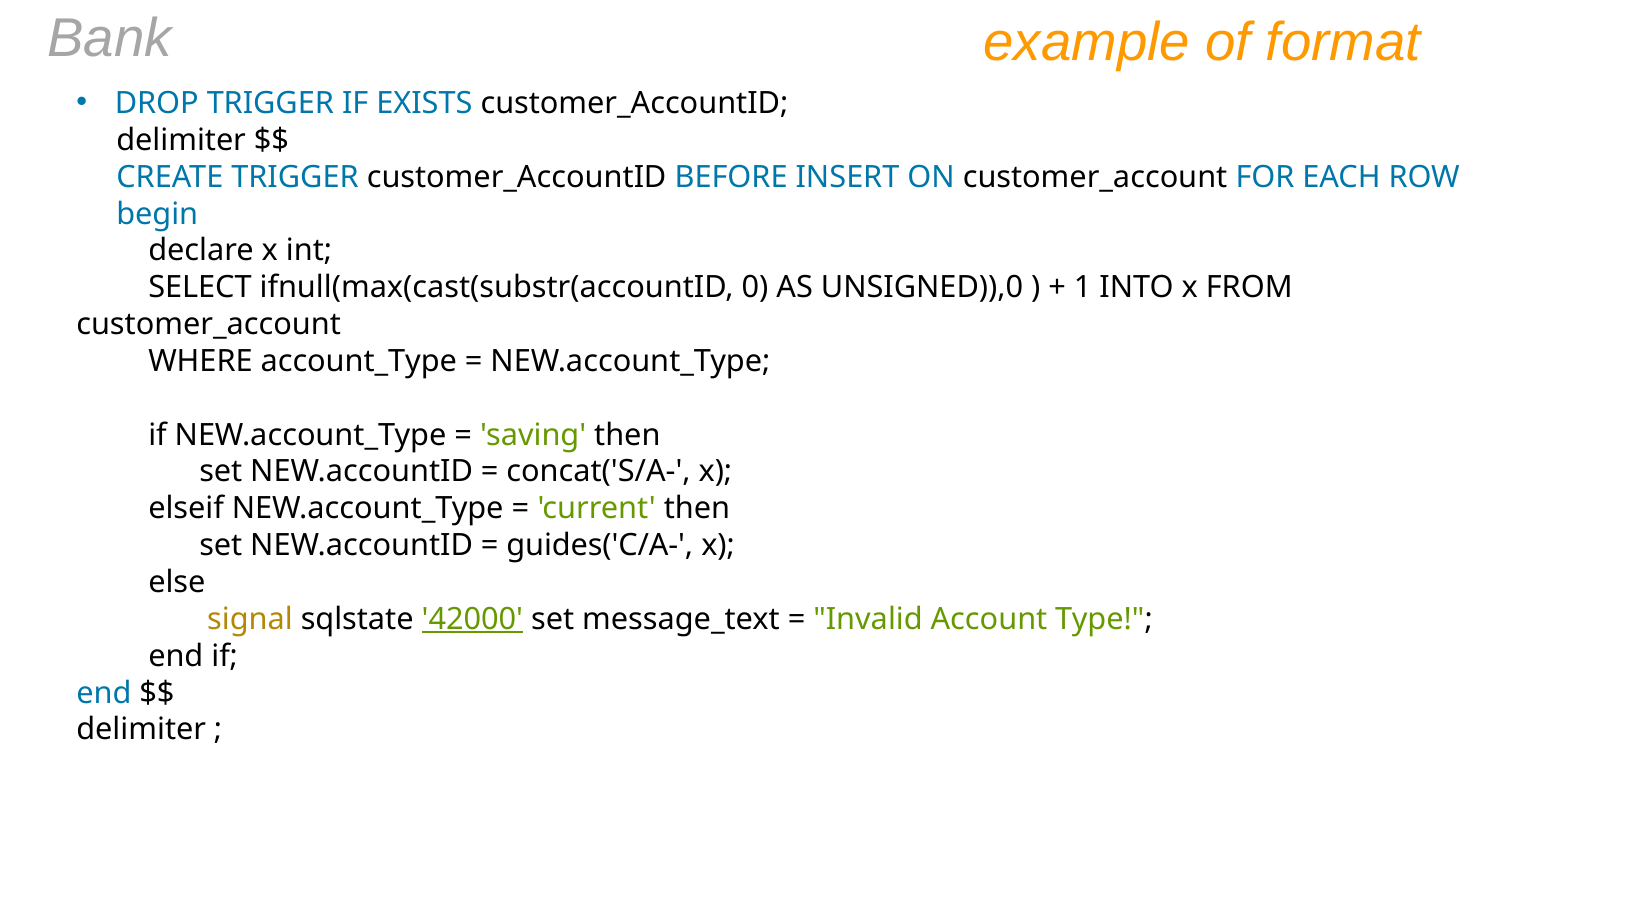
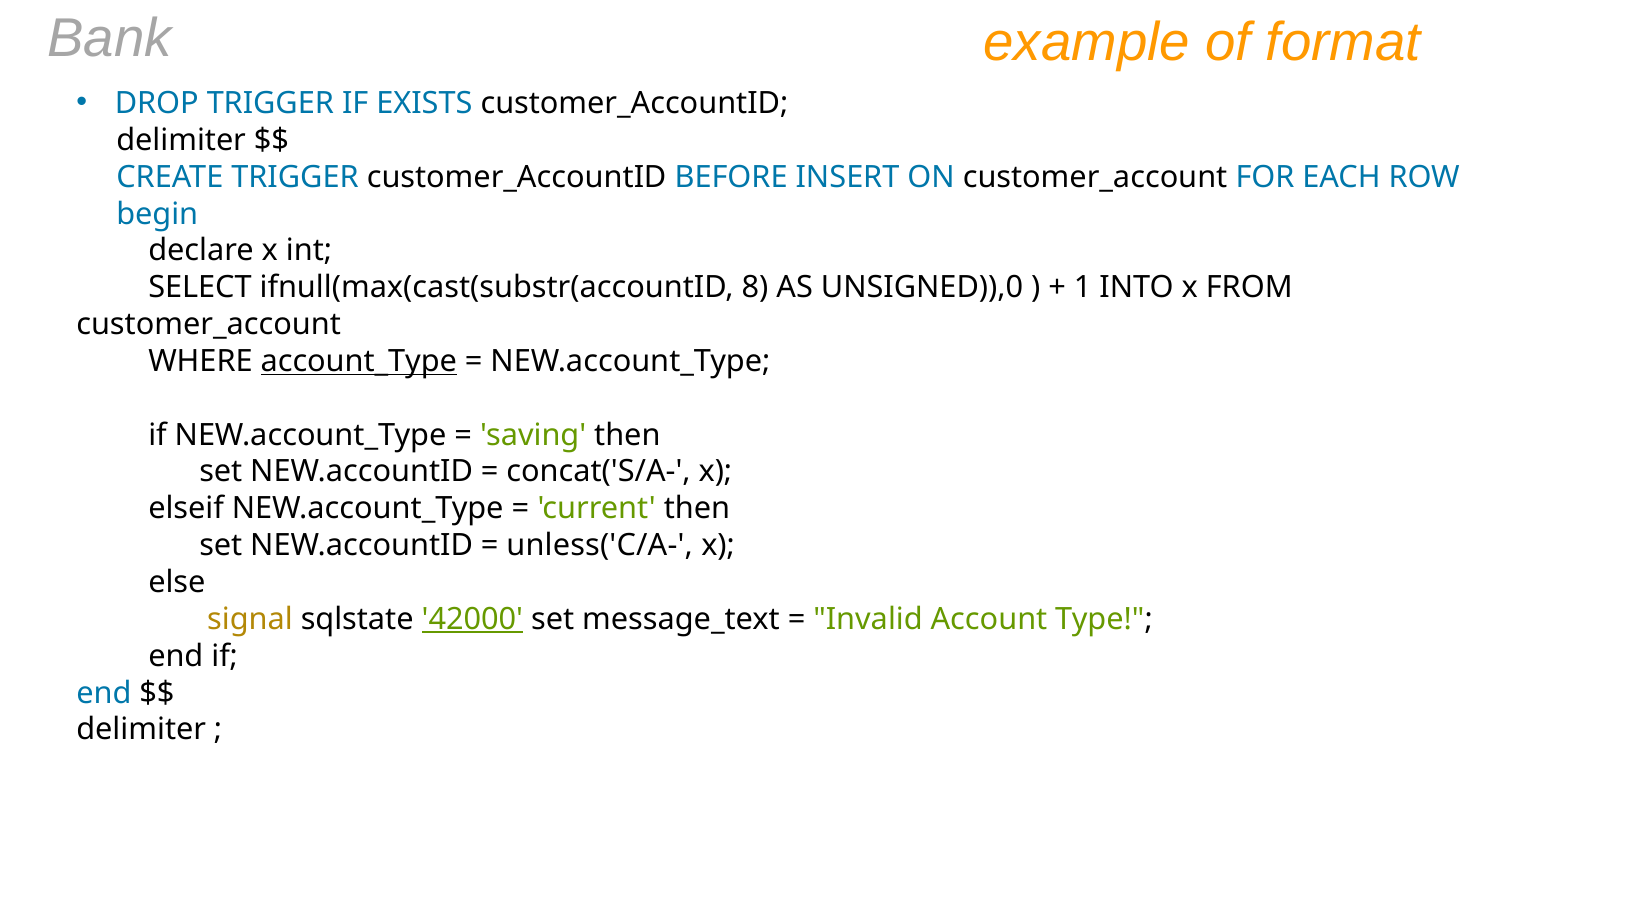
0: 0 -> 8
account_Type underline: none -> present
guides('C/A-: guides('C/A- -> unless('C/A-
